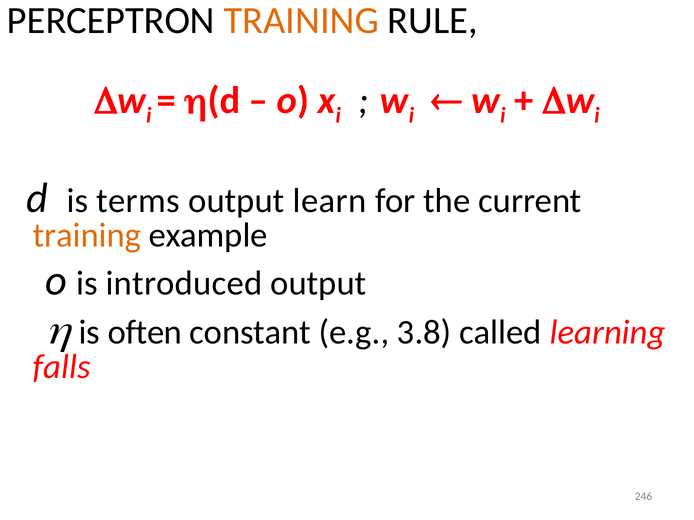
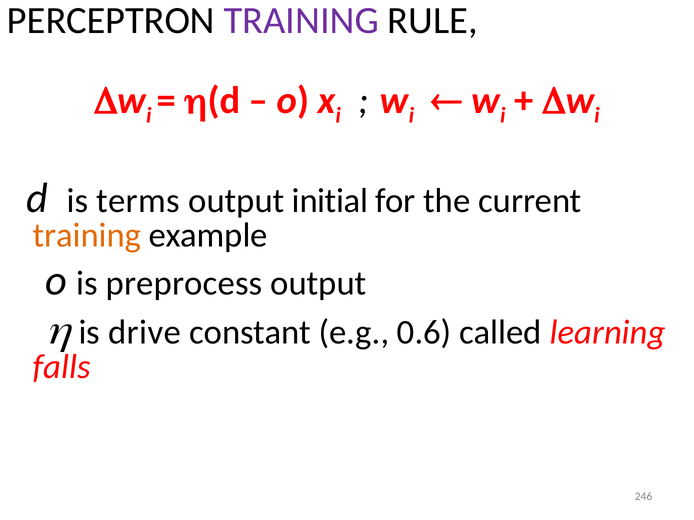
TRAINING at (301, 20) colour: orange -> purple
learn: learn -> initial
introduced: introduced -> preprocess
often: often -> drive
3.8: 3.8 -> 0.6
